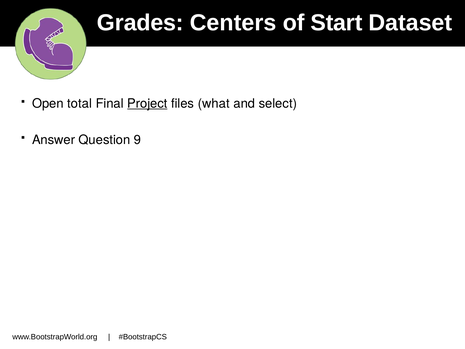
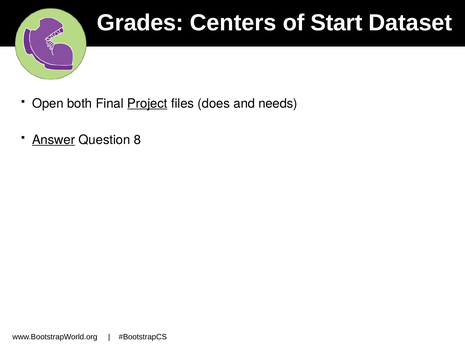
total: total -> both
what: what -> does
select: select -> needs
Answer underline: none -> present
9: 9 -> 8
